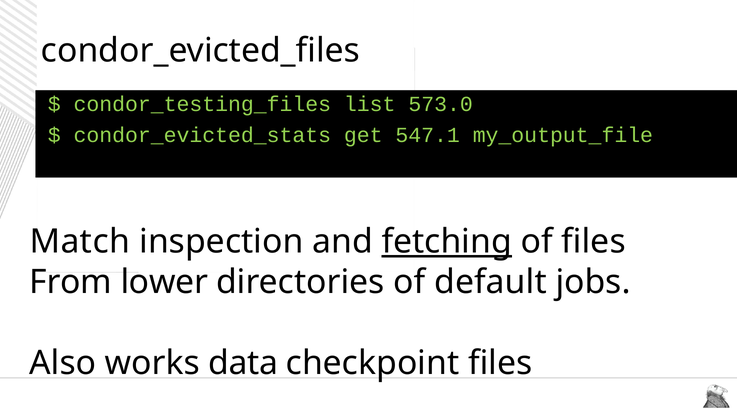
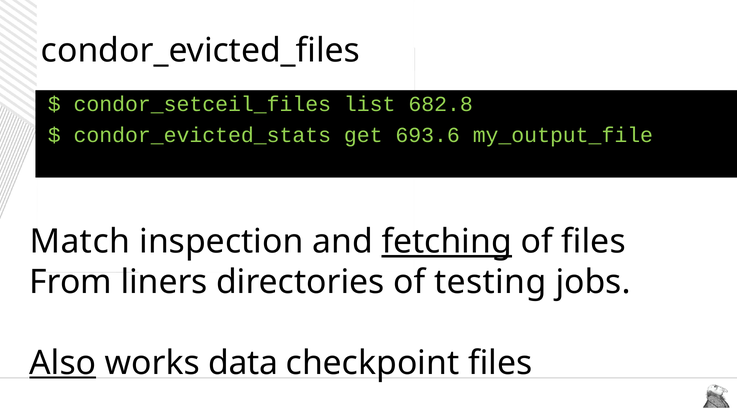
condor_testing_files: condor_testing_files -> condor_setceil_files
573.0: 573.0 -> 682.8
547.1: 547.1 -> 693.6
lower: lower -> liners
default: default -> testing
Also underline: none -> present
